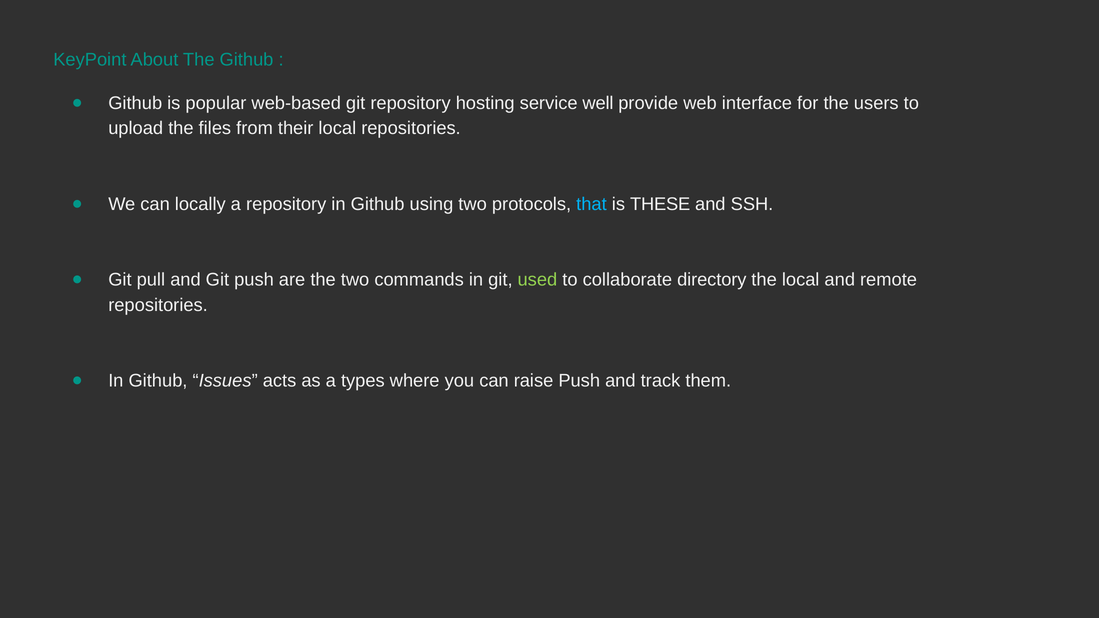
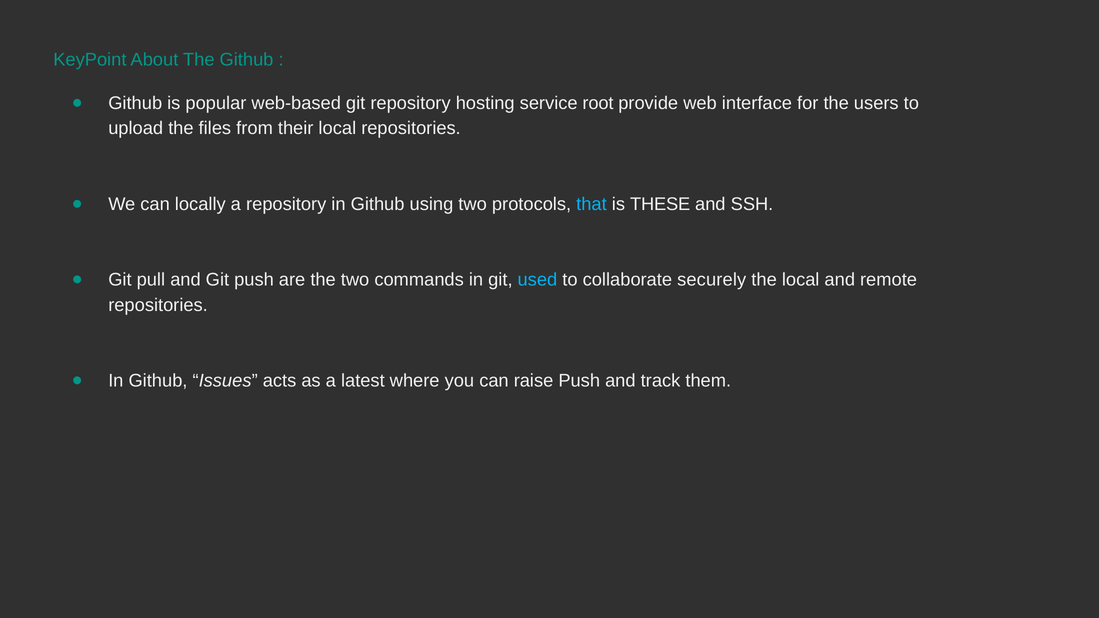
well: well -> root
used colour: light green -> light blue
directory: directory -> securely
types: types -> latest
